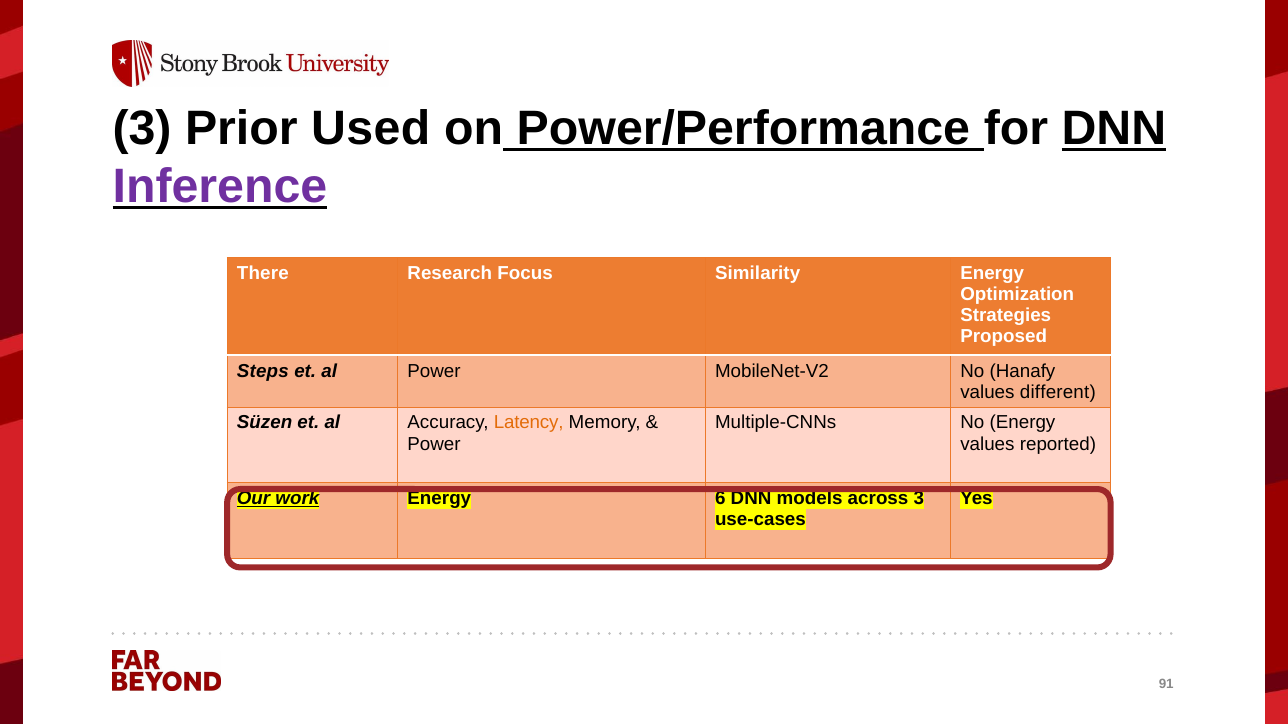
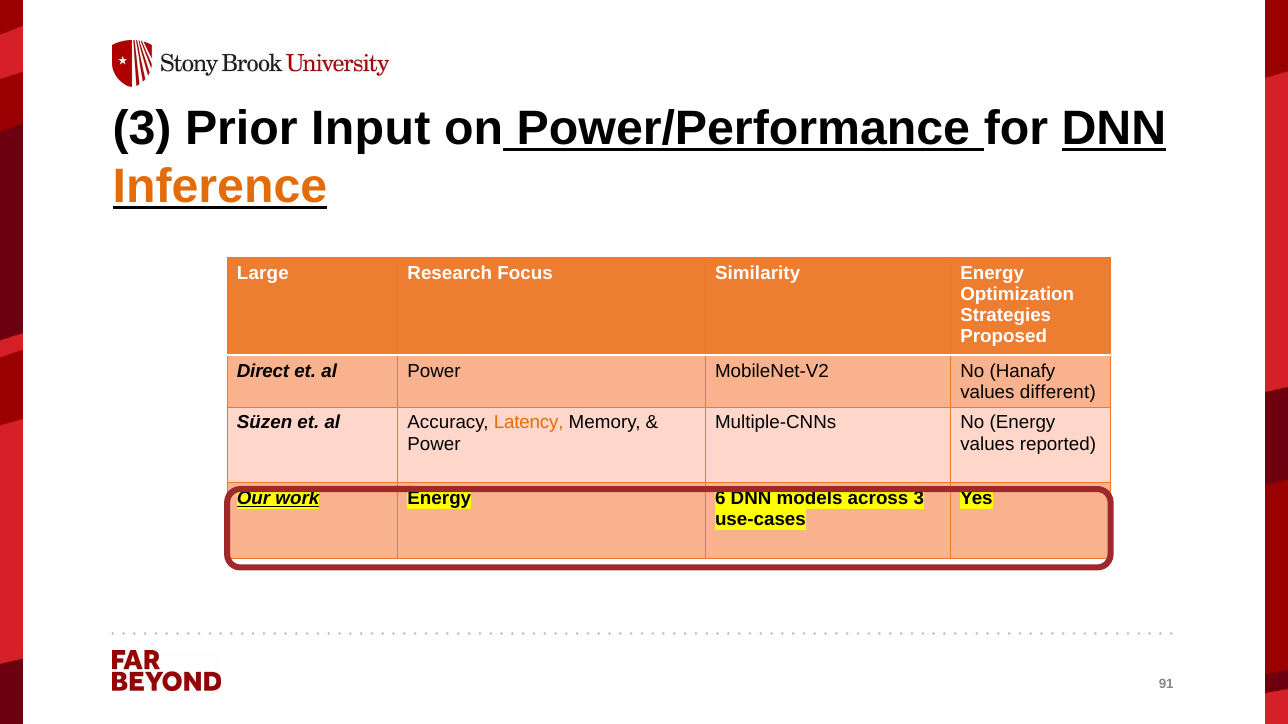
Used: Used -> Input
Inference colour: purple -> orange
There: There -> Large
Steps: Steps -> Direct
